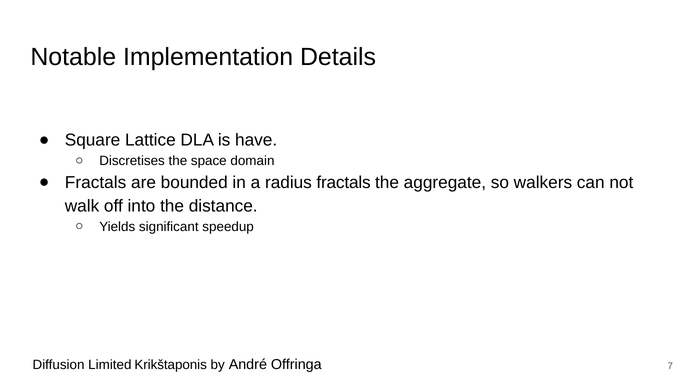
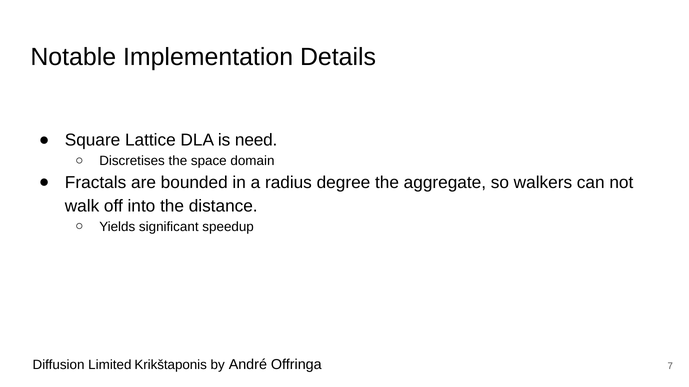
have: have -> need
radius fractals: fractals -> degree
